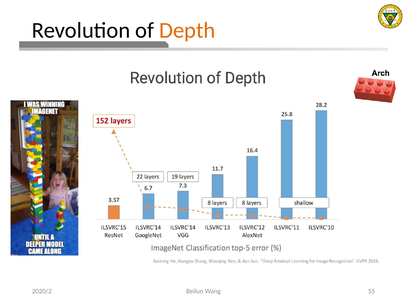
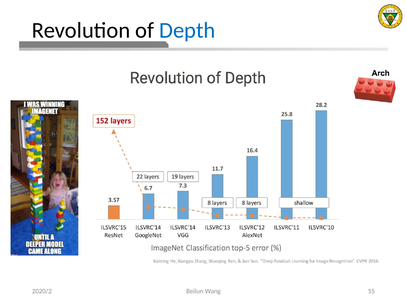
Depth colour: orange -> blue
